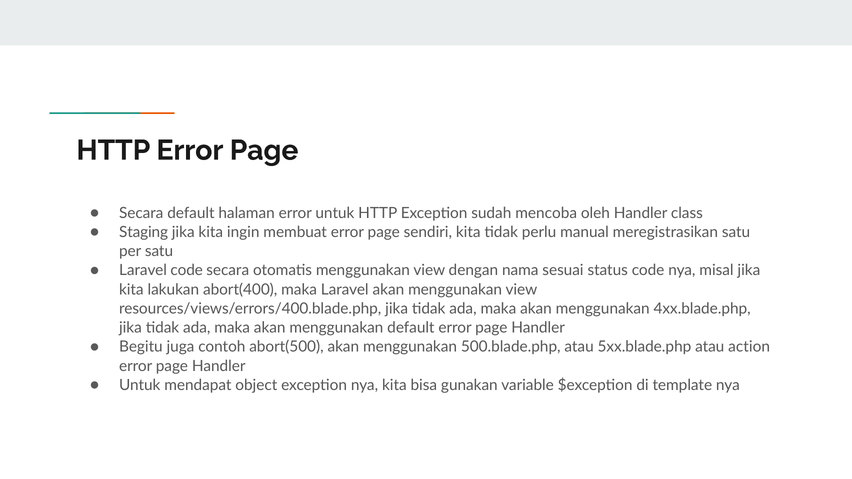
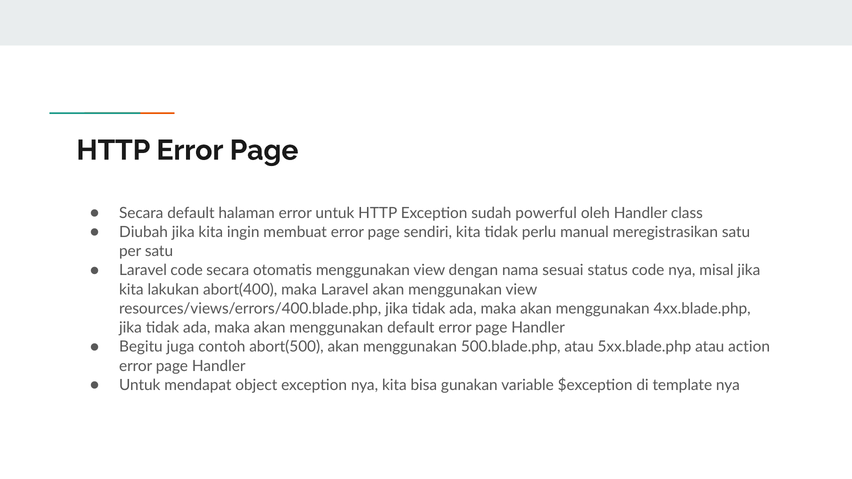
mencoba: mencoba -> powerful
Staging: Staging -> Diubah
